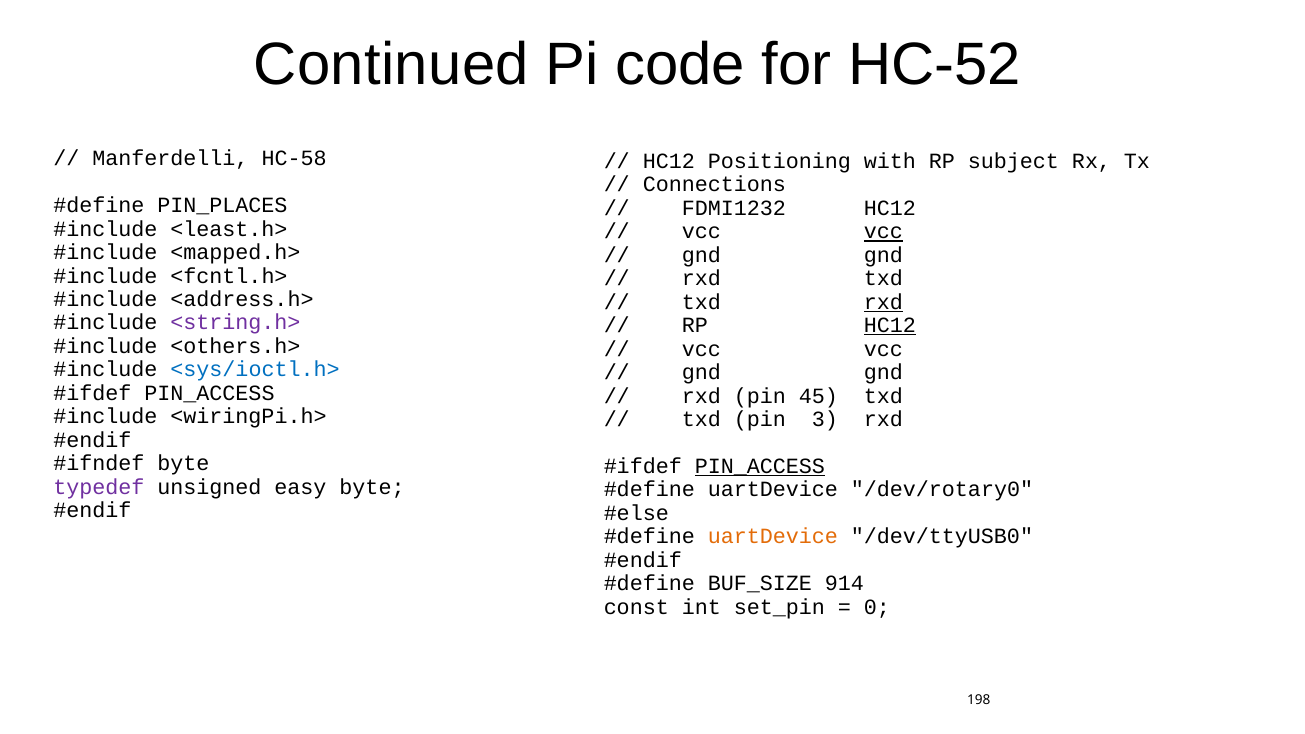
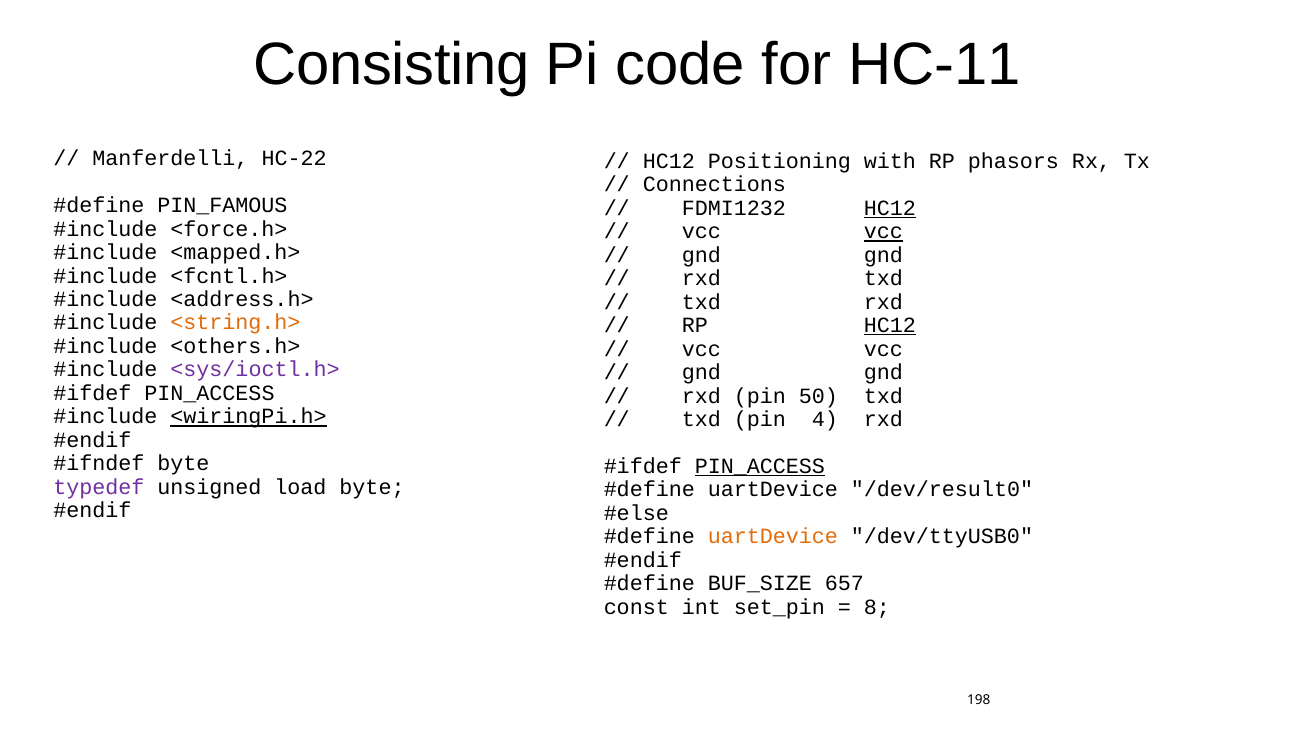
Continued: Continued -> Consisting
HC-52: HC-52 -> HC-11
HC-58: HC-58 -> HC-22
subject: subject -> phasors
PIN_PLACES: PIN_PLACES -> PIN_FAMOUS
HC12 at (890, 208) underline: none -> present
<least.h>: <least.h> -> <force.h>
rxd at (883, 302) underline: present -> none
<string.h> colour: purple -> orange
<sys/ioctl.h> colour: blue -> purple
45: 45 -> 50
<wiringPi.h> underline: none -> present
3: 3 -> 4
easy: easy -> load
/dev/rotary0: /dev/rotary0 -> /dev/result0
914: 914 -> 657
0: 0 -> 8
